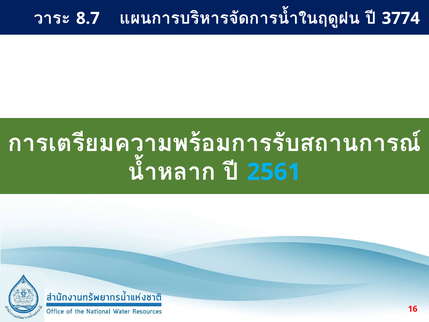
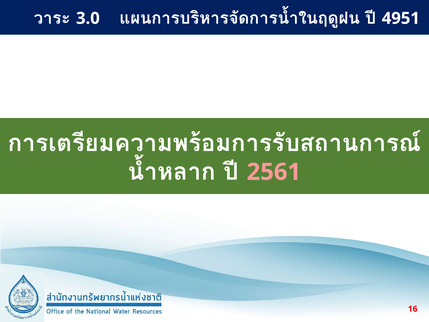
8.7: 8.7 -> 3.0
3774: 3774 -> 4951
2561 colour: light blue -> pink
